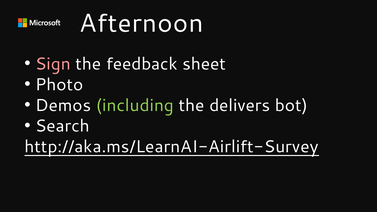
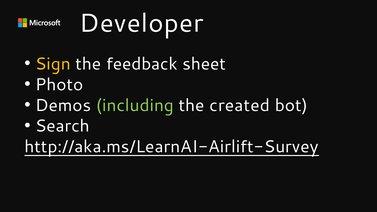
Afternoon: Afternoon -> Developer
Sign colour: pink -> yellow
delivers: delivers -> created
